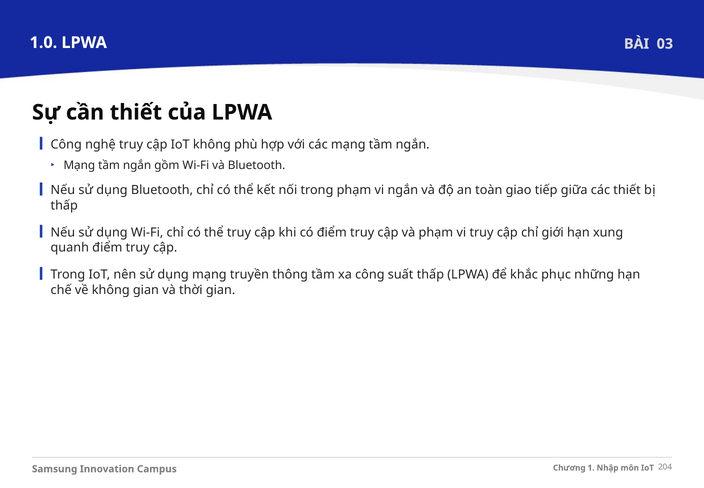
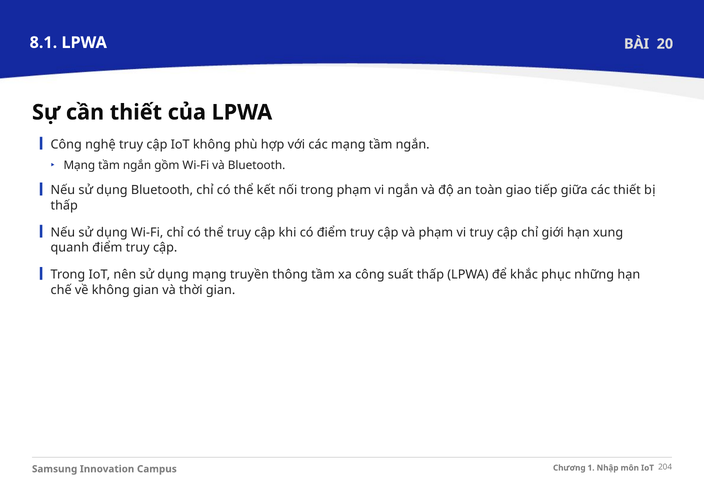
1.0: 1.0 -> 8.1
03: 03 -> 20
